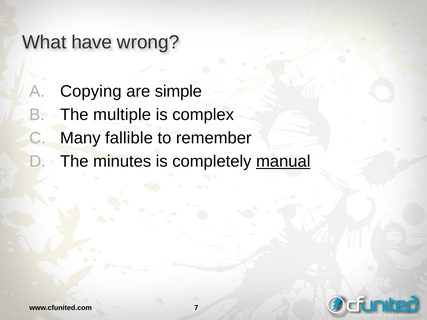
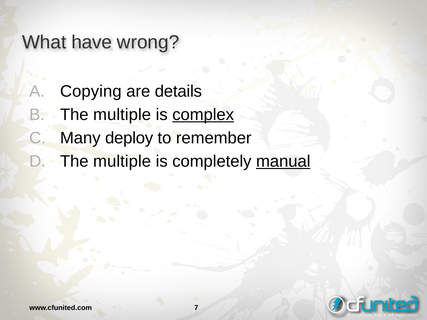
simple: simple -> details
complex underline: none -> present
fallible: fallible -> deploy
minutes at (122, 161): minutes -> multiple
